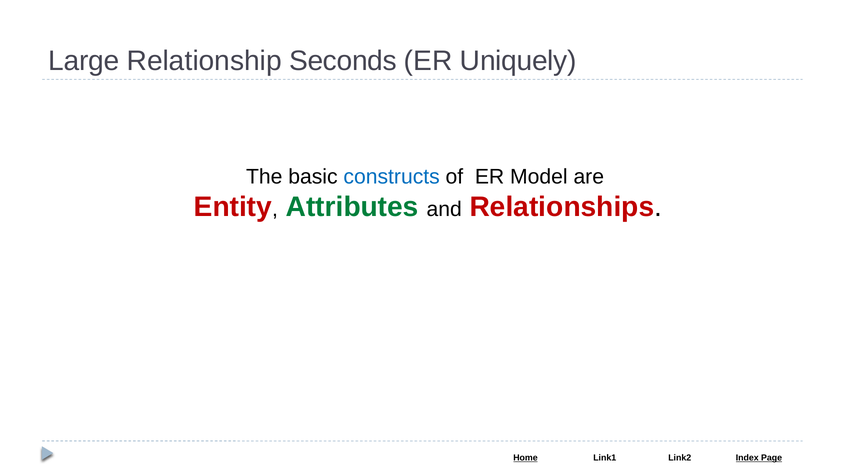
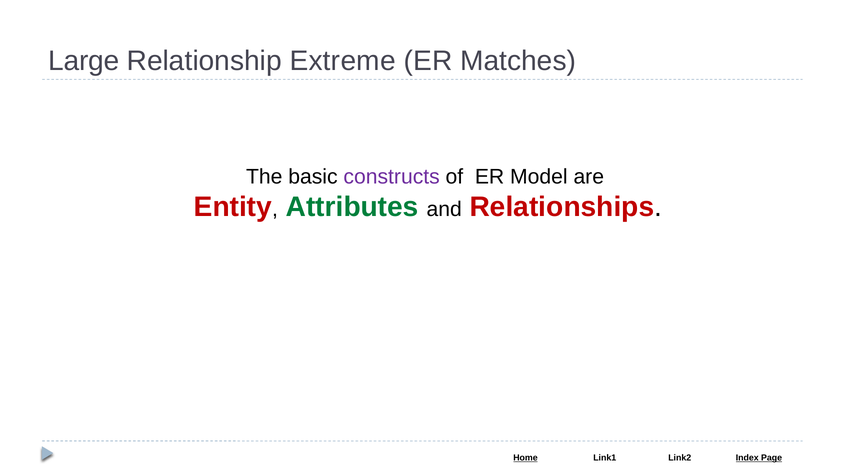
Seconds: Seconds -> Extreme
Uniquely: Uniquely -> Matches
constructs colour: blue -> purple
